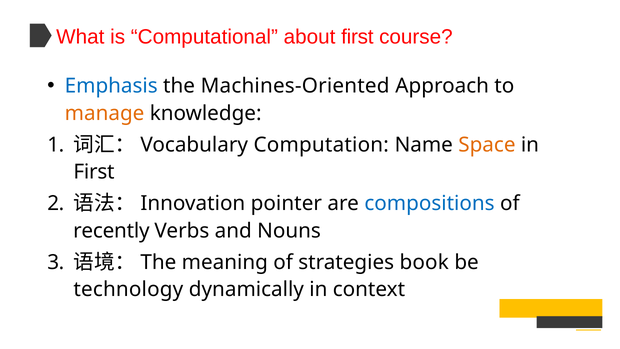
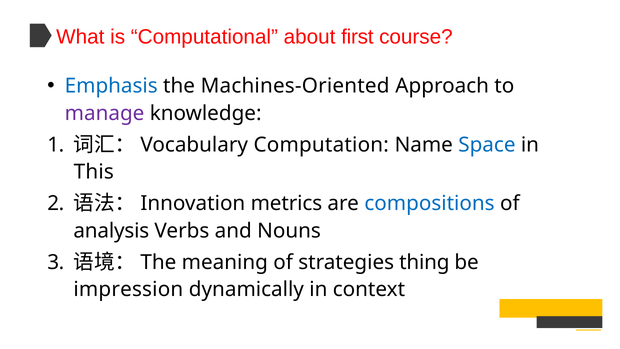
manage colour: orange -> purple
Space colour: orange -> blue
First at (94, 172): First -> This
pointer: pointer -> metrics
recently: recently -> analysis
book: book -> thing
technology: technology -> impression
